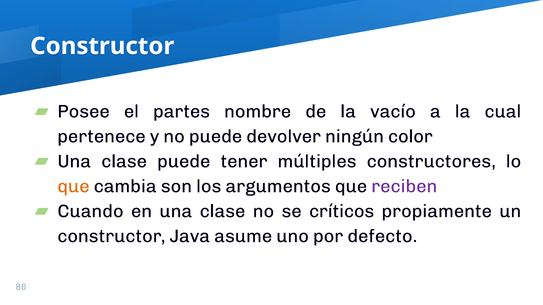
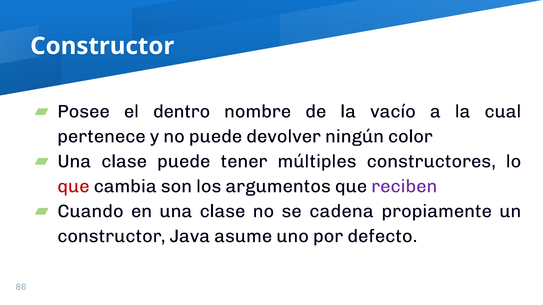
partes: partes -> dentro
que at (73, 187) colour: orange -> red
críticos: críticos -> cadena
